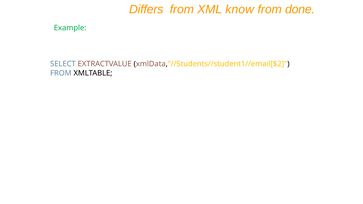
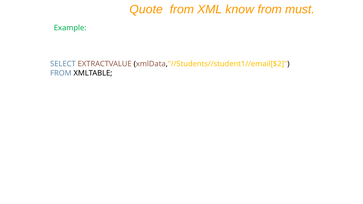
Differs: Differs -> Quote
done: done -> must
